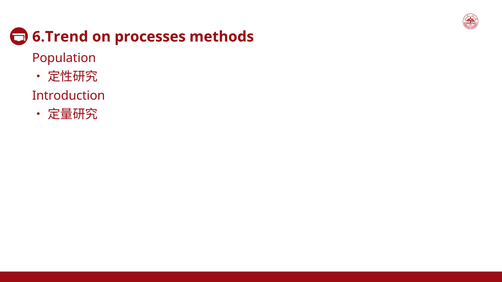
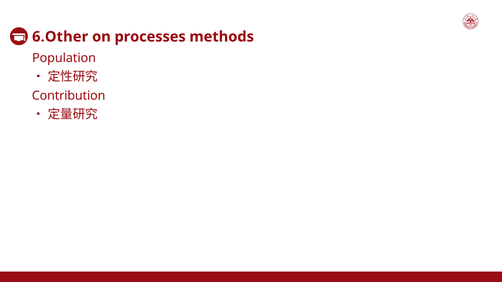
6.Trend: 6.Trend -> 6.Other
Introduction: Introduction -> Contribution
